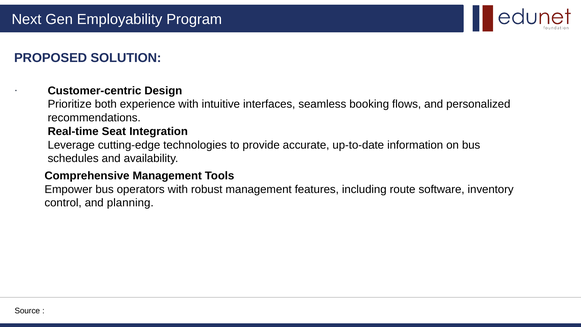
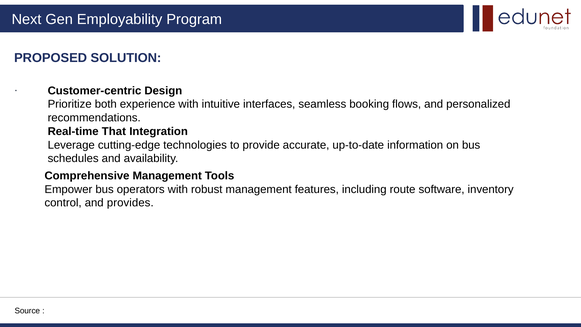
Seat: Seat -> That
planning: planning -> provides
